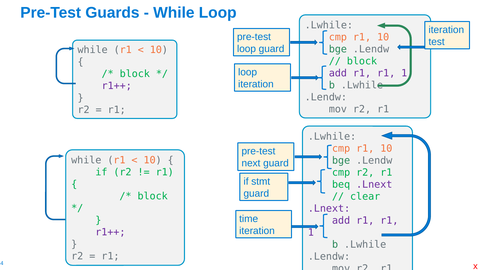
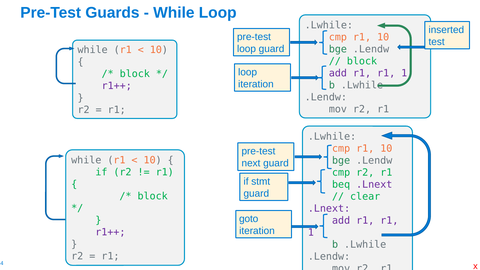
iteration at (446, 30): iteration -> inserted
time: time -> goto
